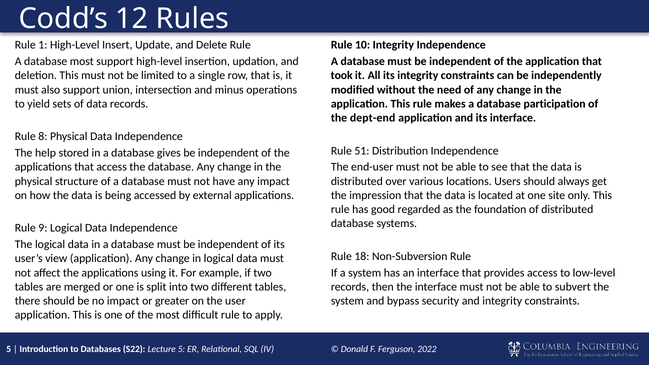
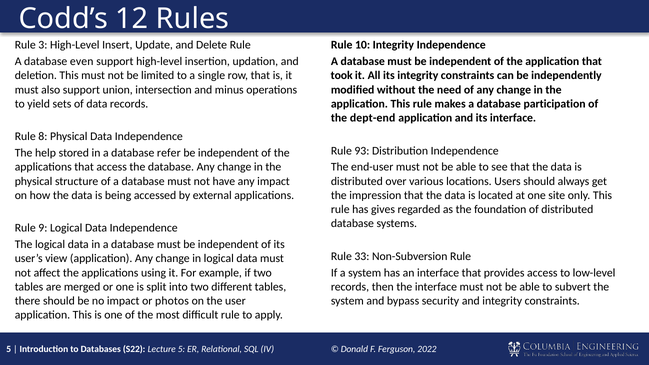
1: 1 -> 3
database most: most -> even
51: 51 -> 93
gives: gives -> refer
good: good -> gives
18: 18 -> 33
greater: greater -> photos
